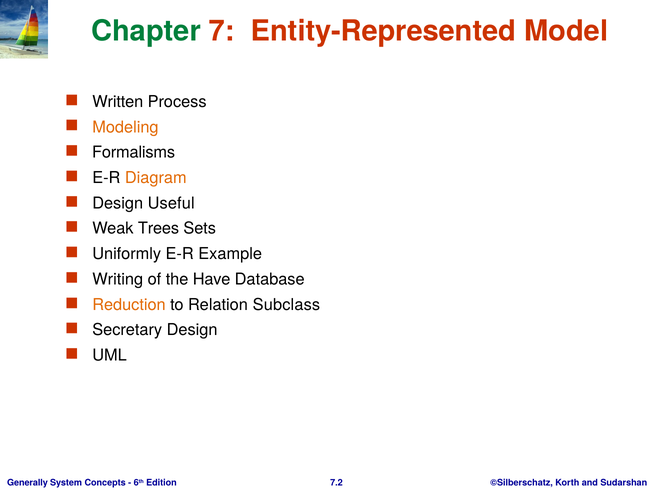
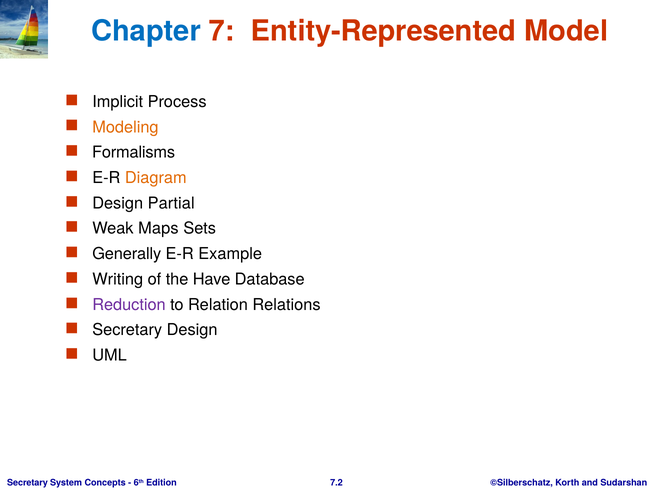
Chapter colour: green -> blue
Written: Written -> Implicit
Useful: Useful -> Partial
Trees: Trees -> Maps
Uniformly: Uniformly -> Generally
Reduction colour: orange -> purple
Subclass: Subclass -> Relations
Generally at (27, 482): Generally -> Secretary
